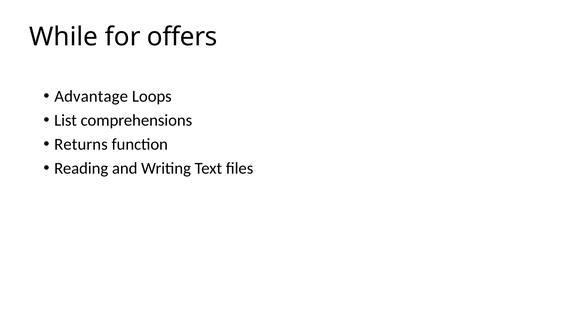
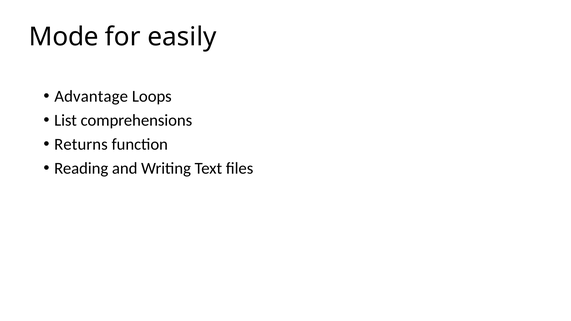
While: While -> Mode
offers: offers -> easily
